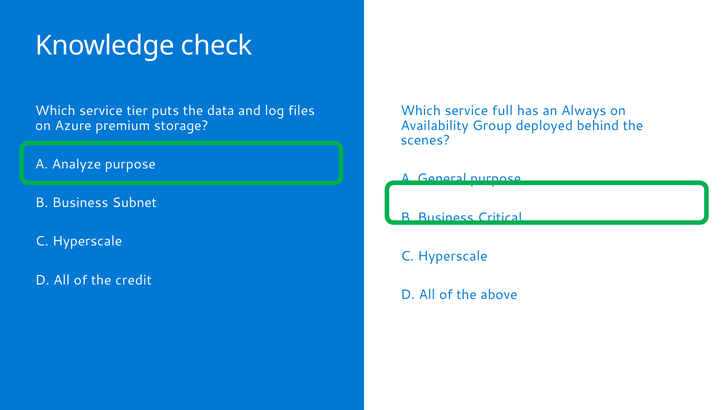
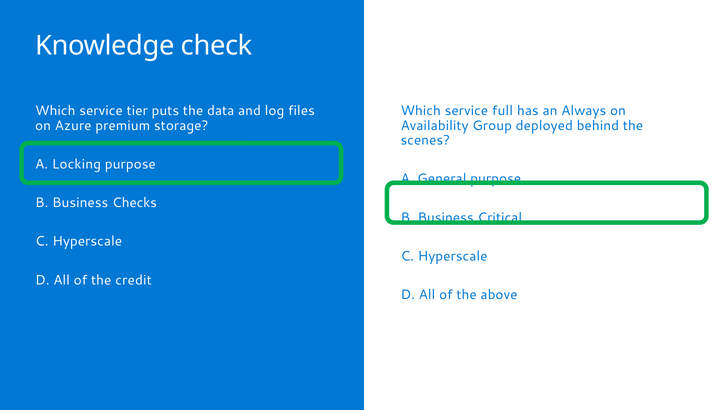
Analyze: Analyze -> Locking
Subnet: Subnet -> Checks
